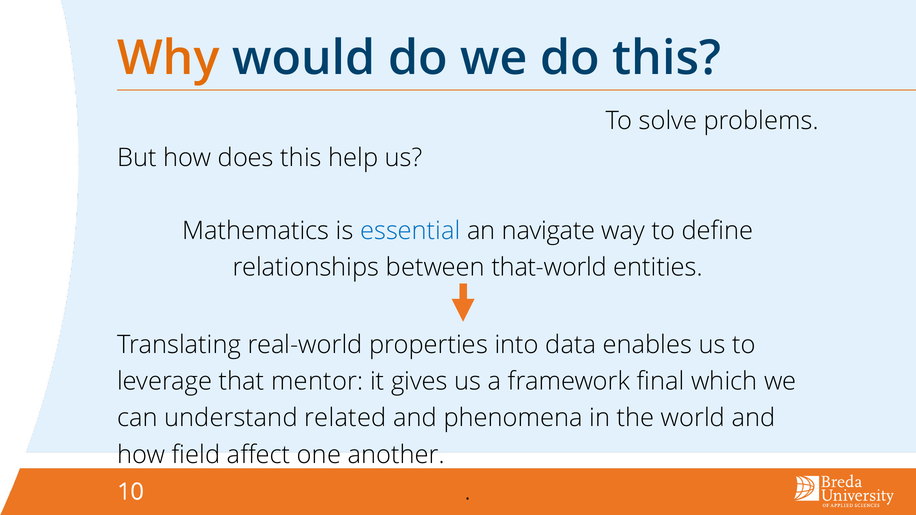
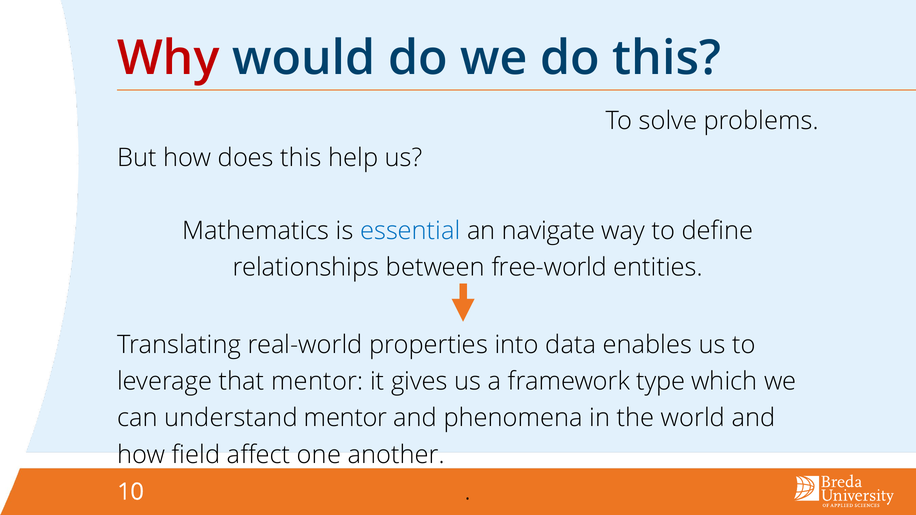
Why colour: orange -> red
that-world: that-world -> free-world
final: final -> type
understand related: related -> mentor
